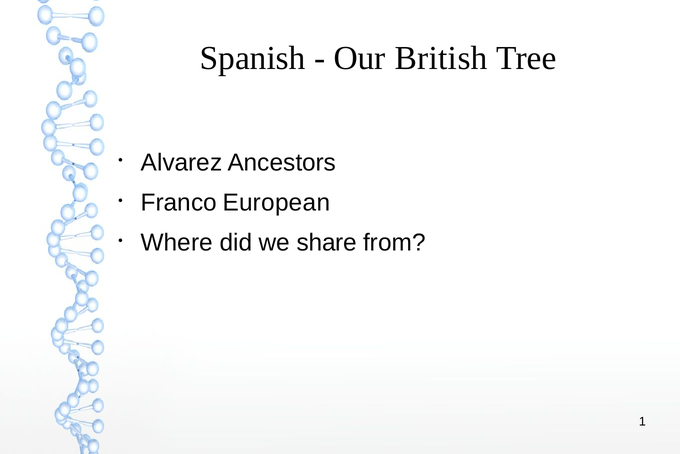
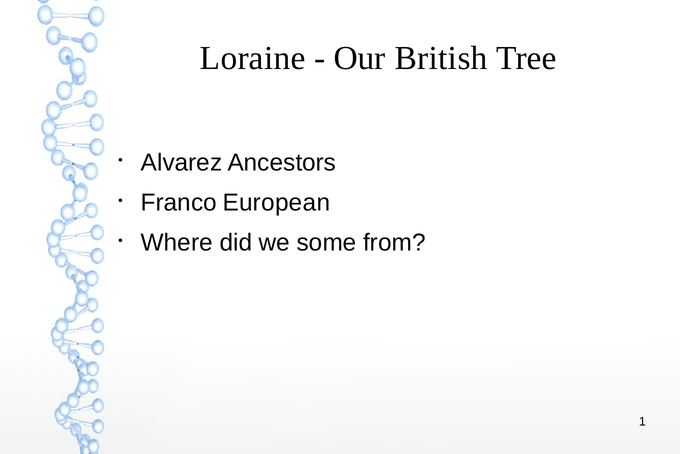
Spanish: Spanish -> Loraine
share: share -> some
